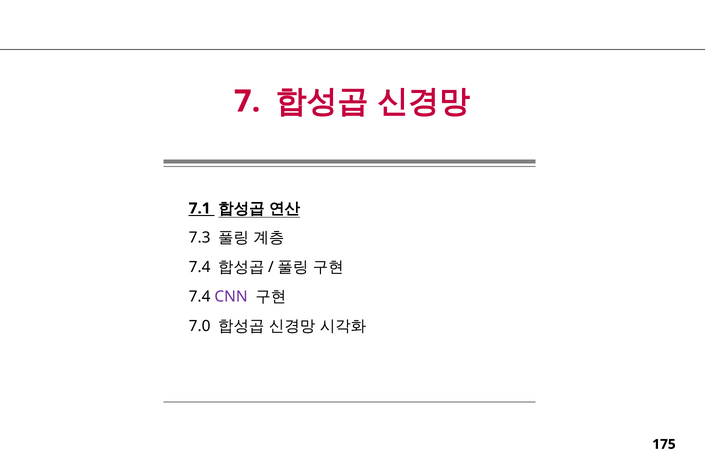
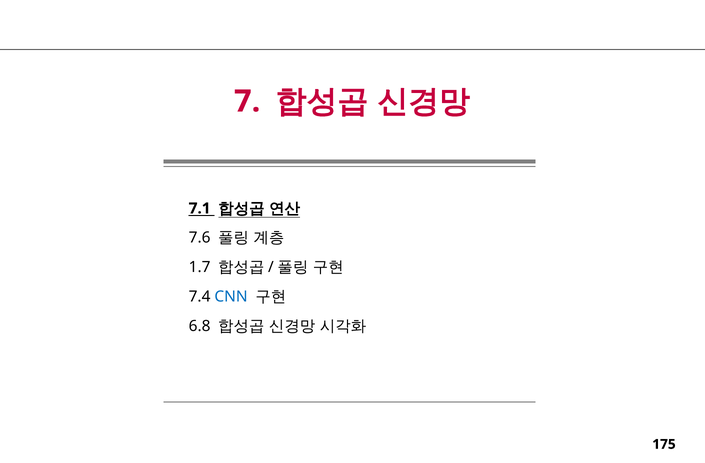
7.3: 7.3 -> 7.6
7.4 at (200, 267): 7.4 -> 1.7
CNN colour: purple -> blue
7.0: 7.0 -> 6.8
